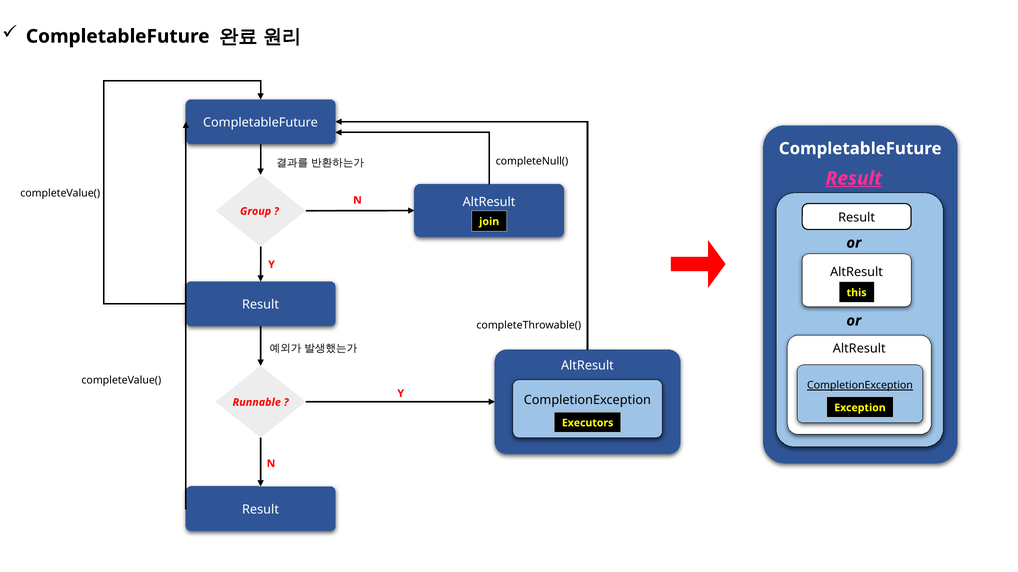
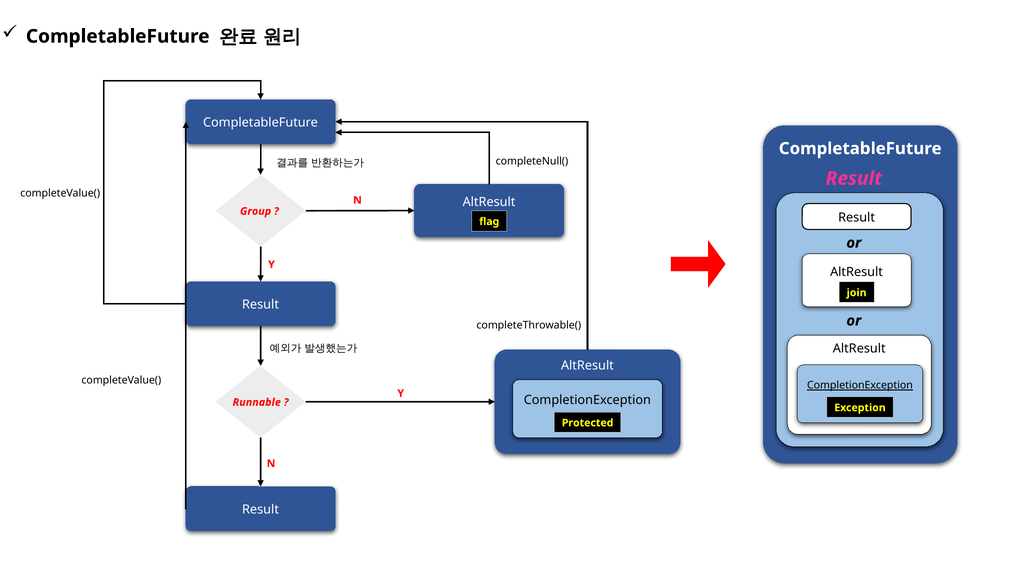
Result at (854, 179) underline: present -> none
join: join -> flag
this: this -> join
Executors: Executors -> Protected
